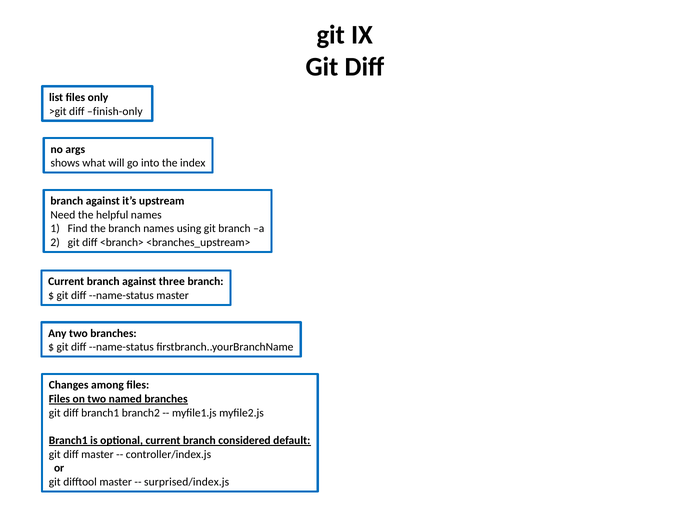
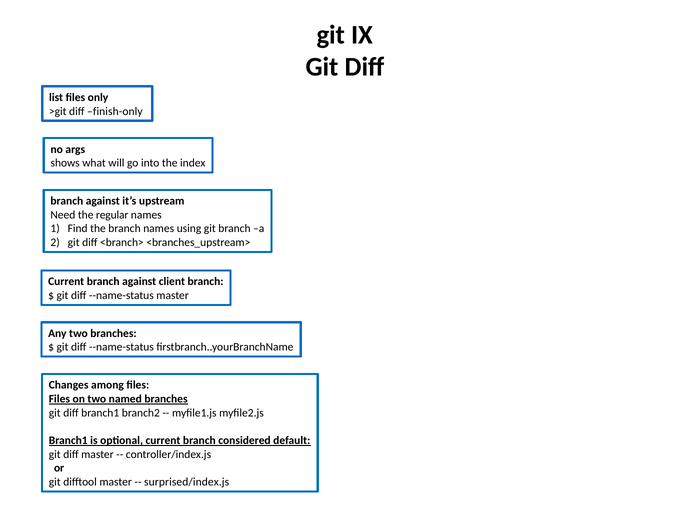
helpful: helpful -> regular
three: three -> client
